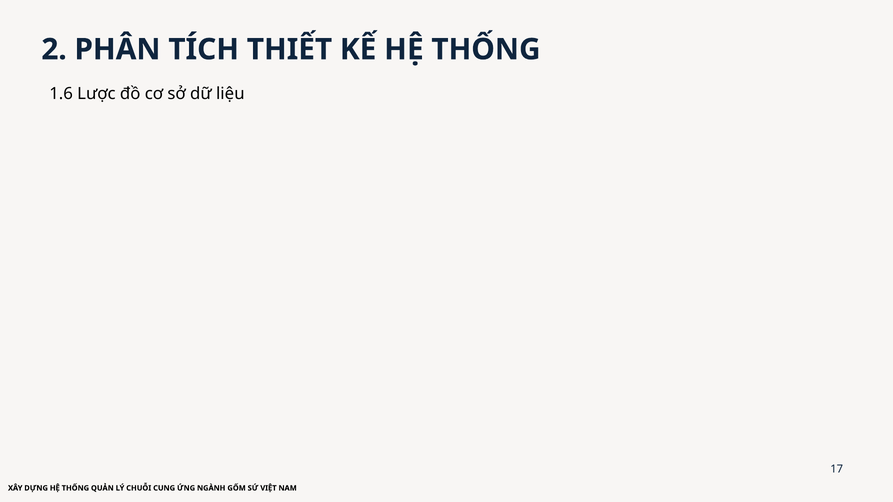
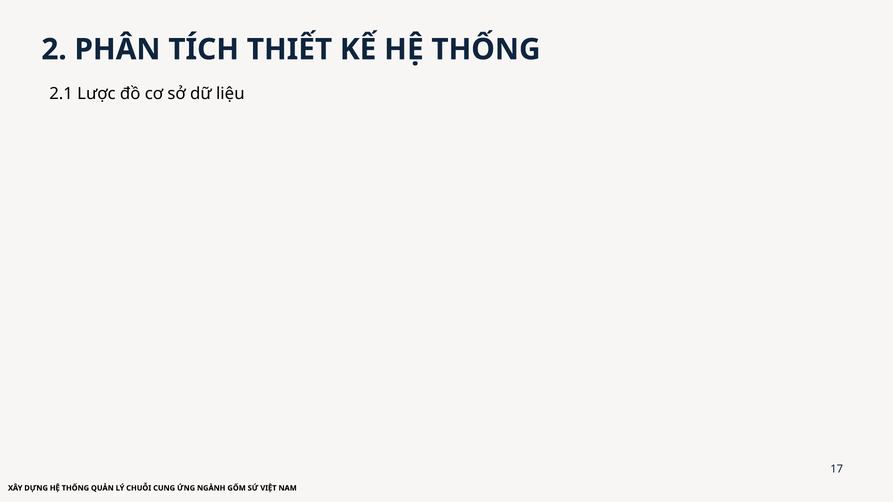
1.6: 1.6 -> 2.1
